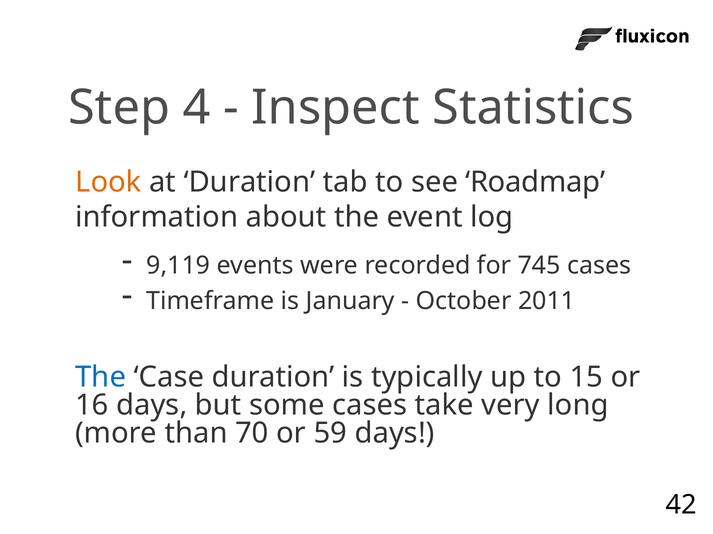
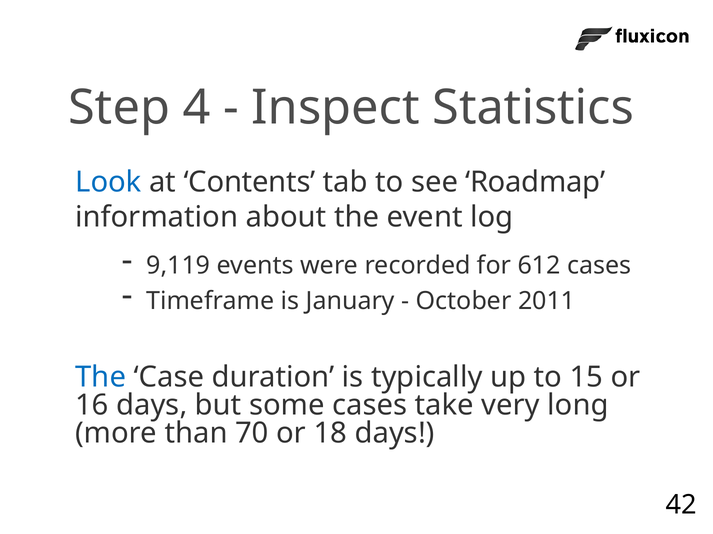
Look colour: orange -> blue
at Duration: Duration -> Contents
745: 745 -> 612
59: 59 -> 18
